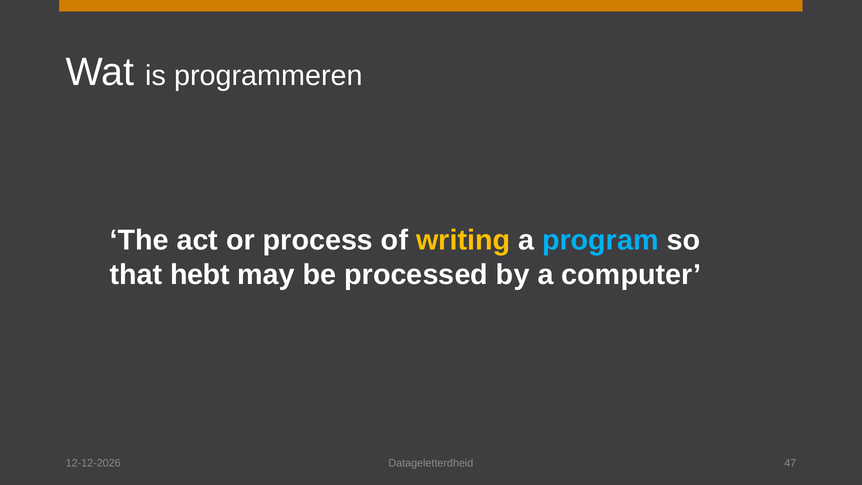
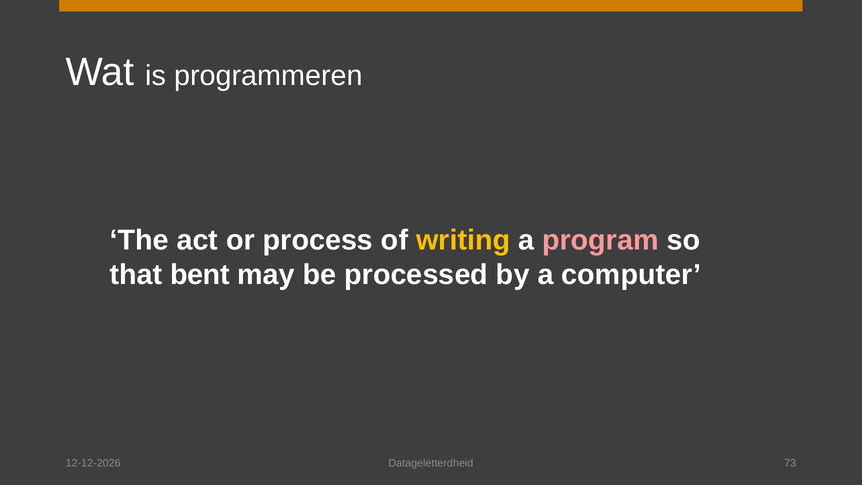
program colour: light blue -> pink
hebt: hebt -> bent
47: 47 -> 73
